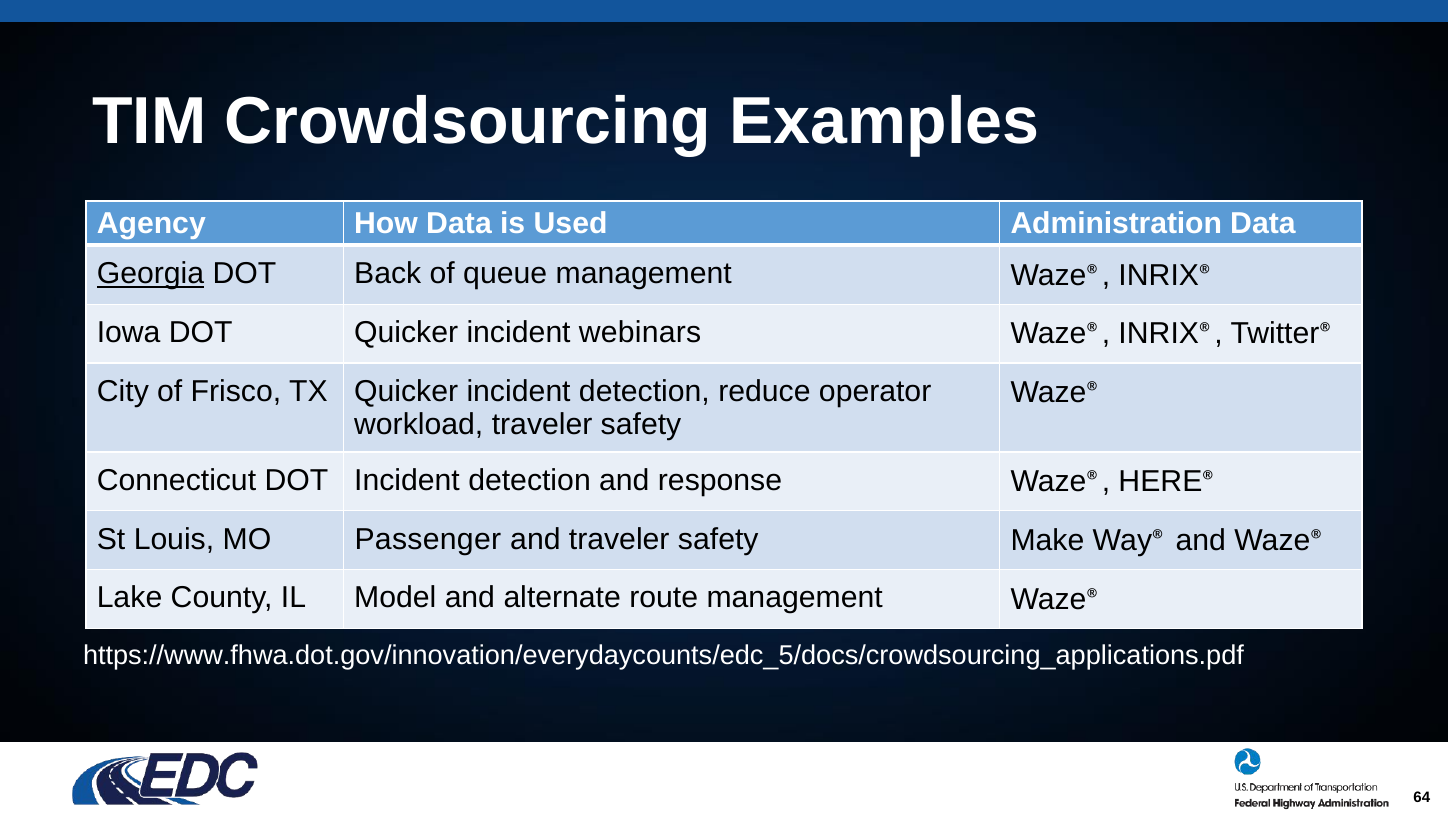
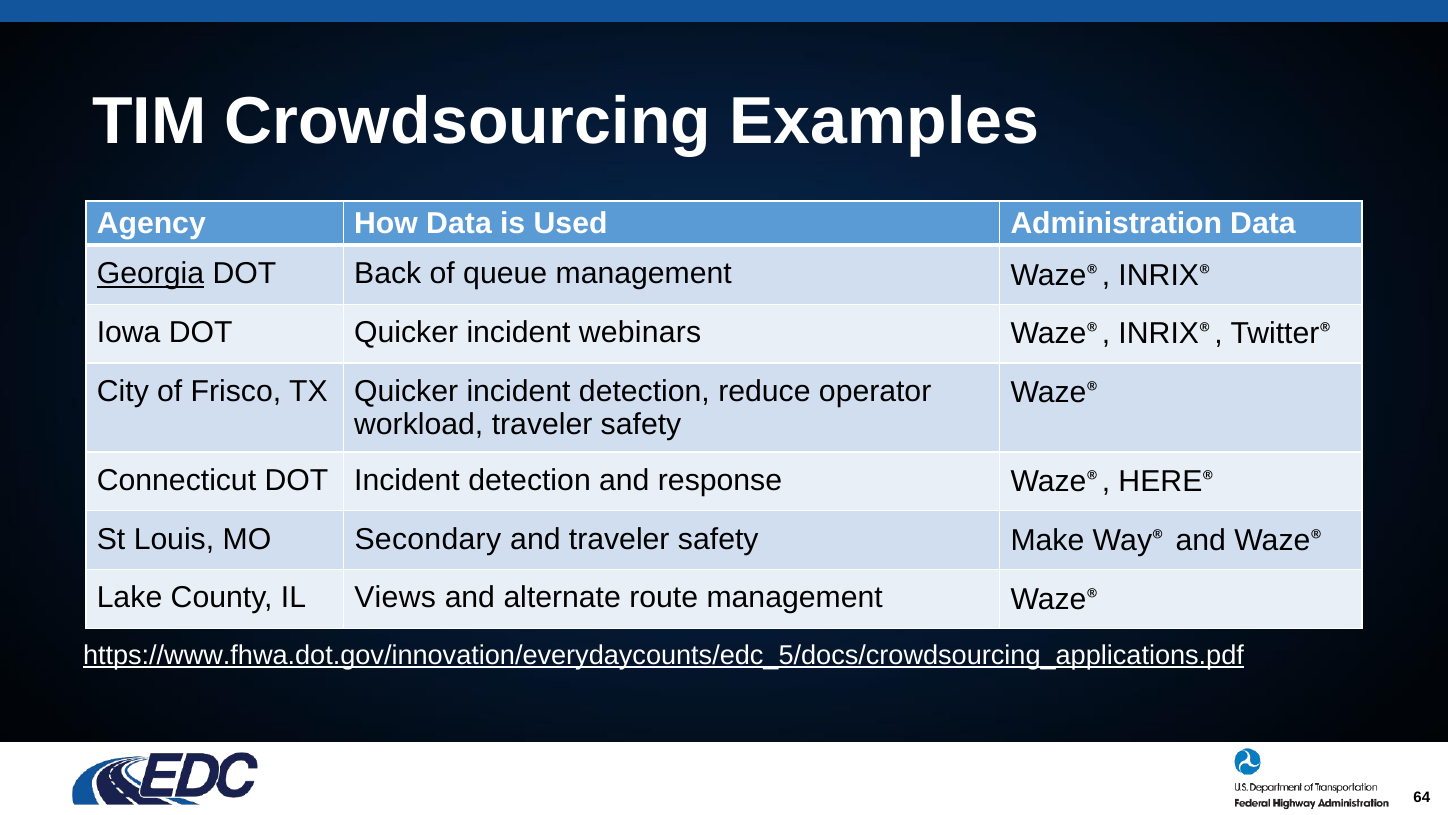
Passenger: Passenger -> Secondary
Model: Model -> Views
https://www.fhwa.dot.gov/innovation/everydaycounts/edc_5/docs/crowdsourcing_applications.pdf underline: none -> present
